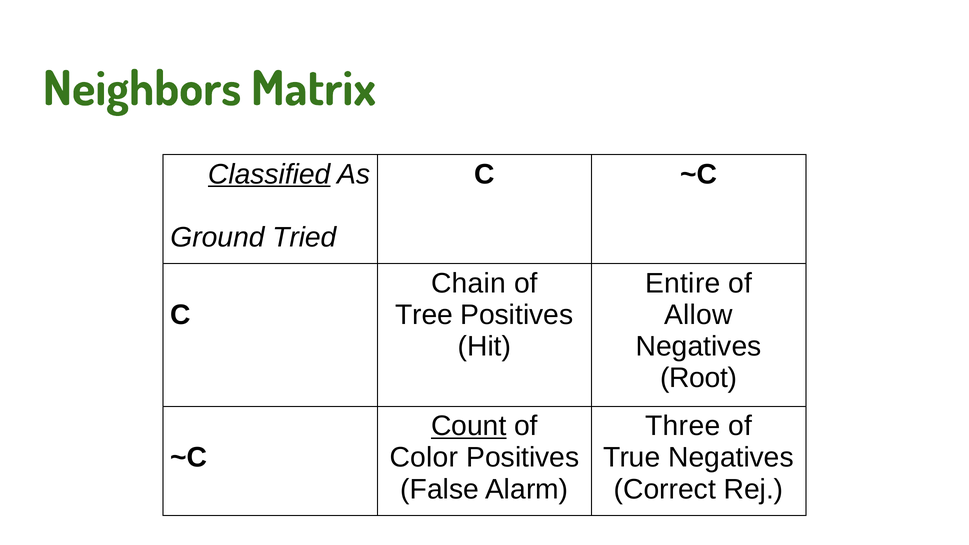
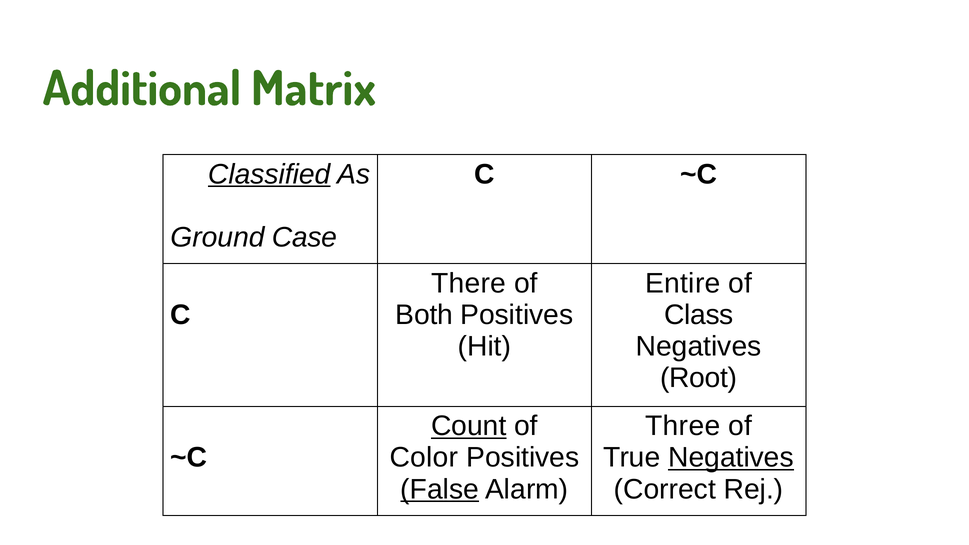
Neighbors: Neighbors -> Additional
Tried: Tried -> Case
Chain: Chain -> There
Tree: Tree -> Both
Allow: Allow -> Class
Negatives at (731, 458) underline: none -> present
False underline: none -> present
